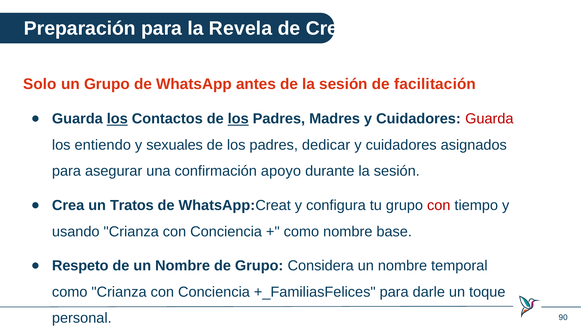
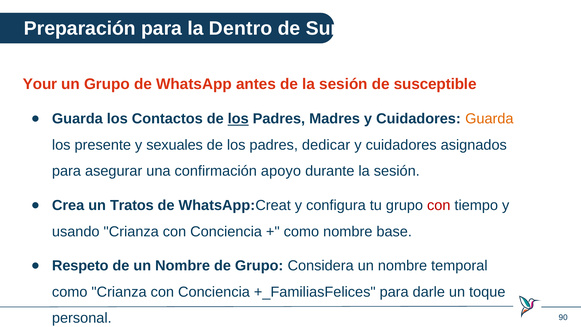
Revela: Revela -> Dentro
Cree: Cree -> Sure
Solo: Solo -> Your
facilitación: facilitación -> susceptible
los at (117, 119) underline: present -> none
Guarda at (489, 119) colour: red -> orange
entiendo: entiendo -> presente
